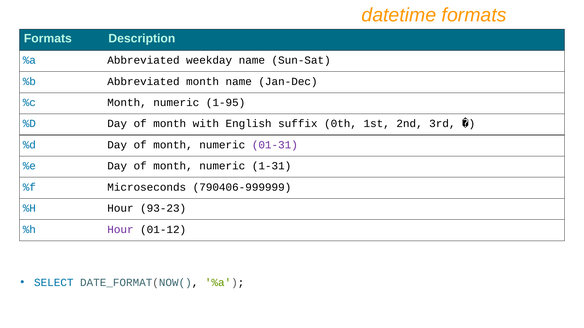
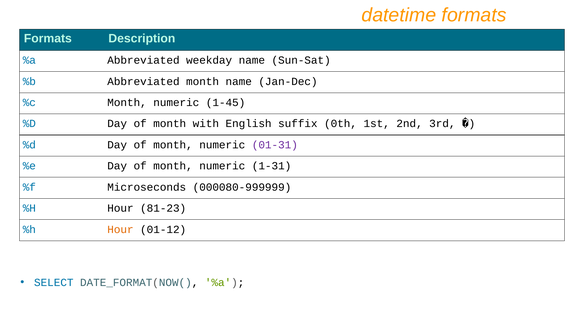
1-95: 1-95 -> 1-45
790406-999999: 790406-999999 -> 000080-999999
93-23: 93-23 -> 81-23
Hour at (120, 230) colour: purple -> orange
